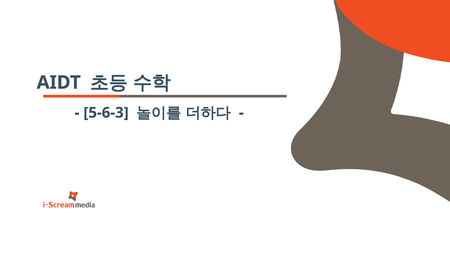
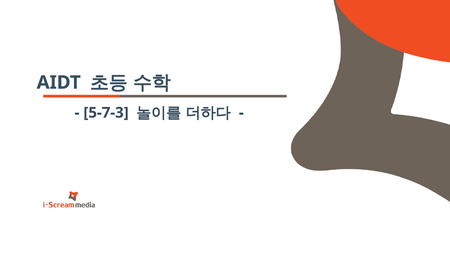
5-6-3: 5-6-3 -> 5-7-3
